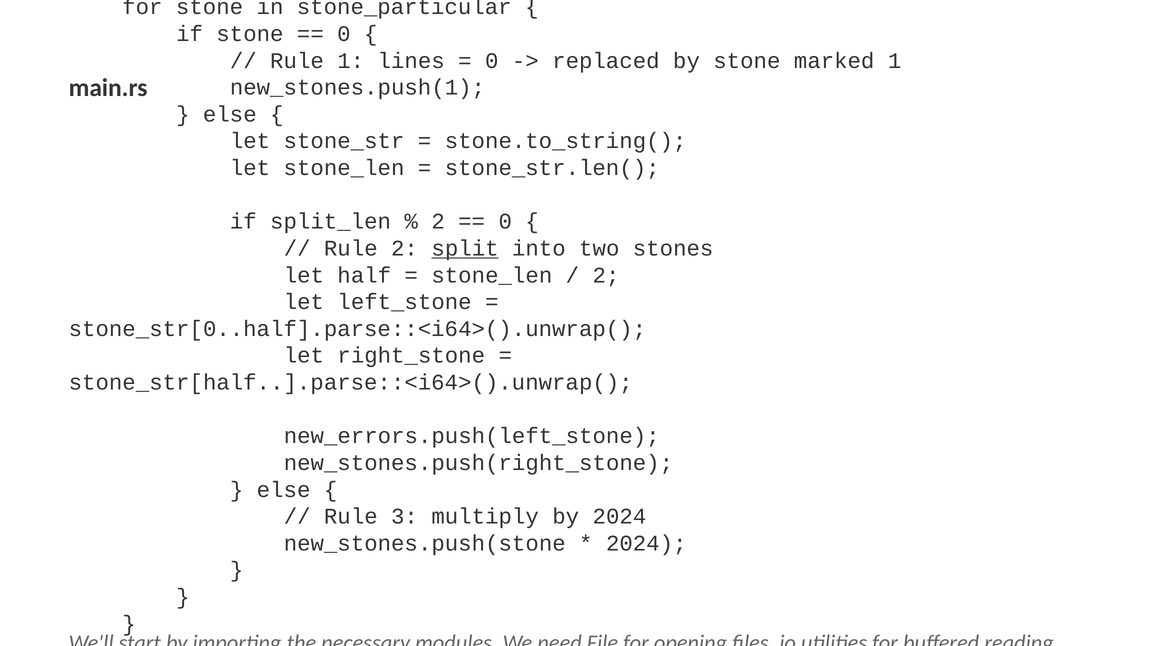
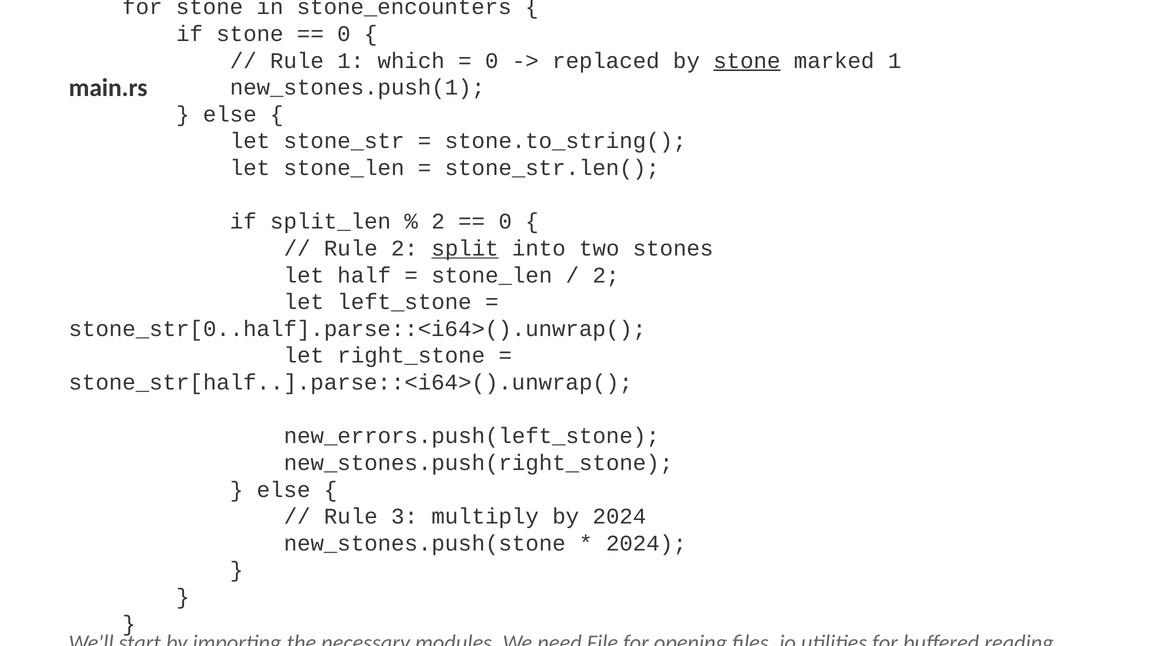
stone_particular: stone_particular -> stone_encounters
lines: lines -> which
stone at (747, 61) underline: none -> present
